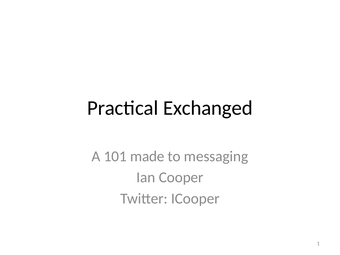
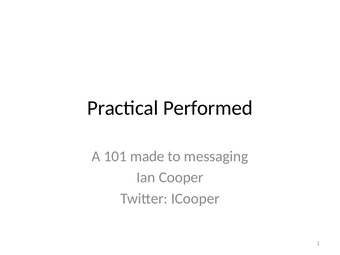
Exchanged: Exchanged -> Performed
